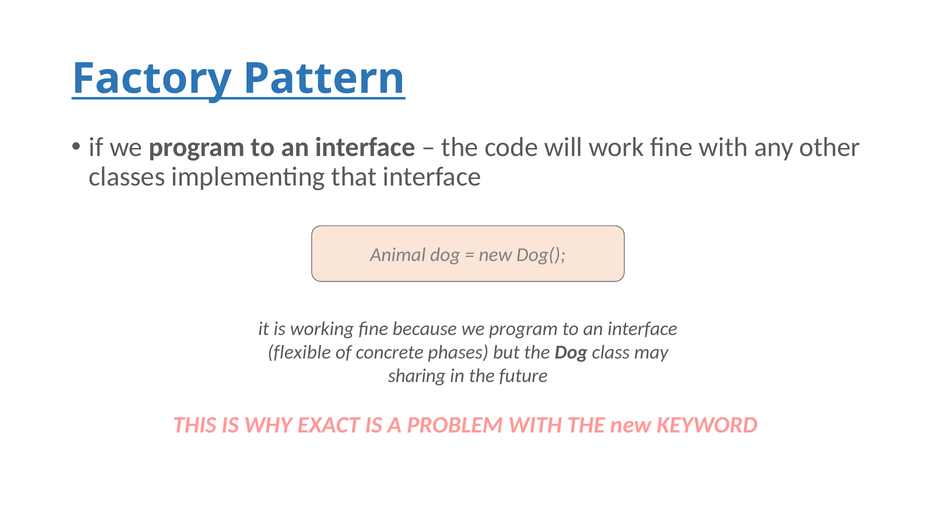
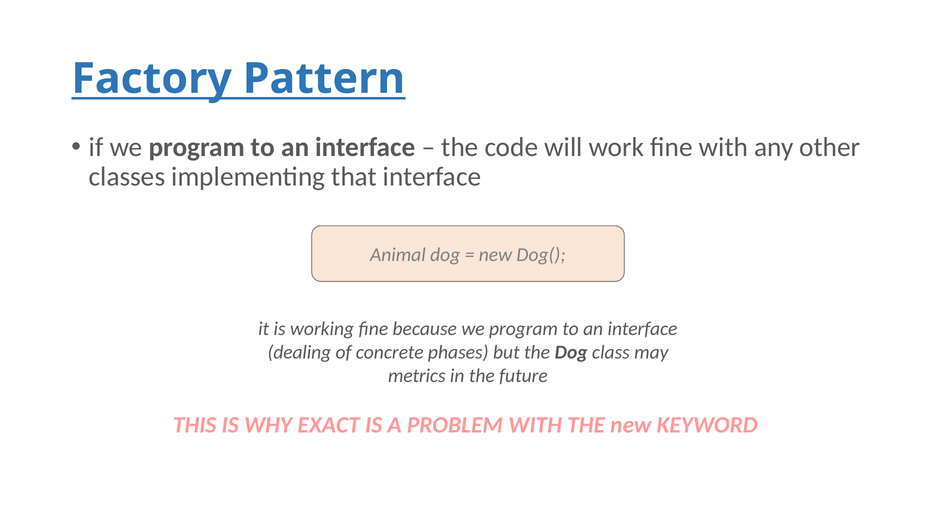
flexible: flexible -> dealing
sharing: sharing -> metrics
